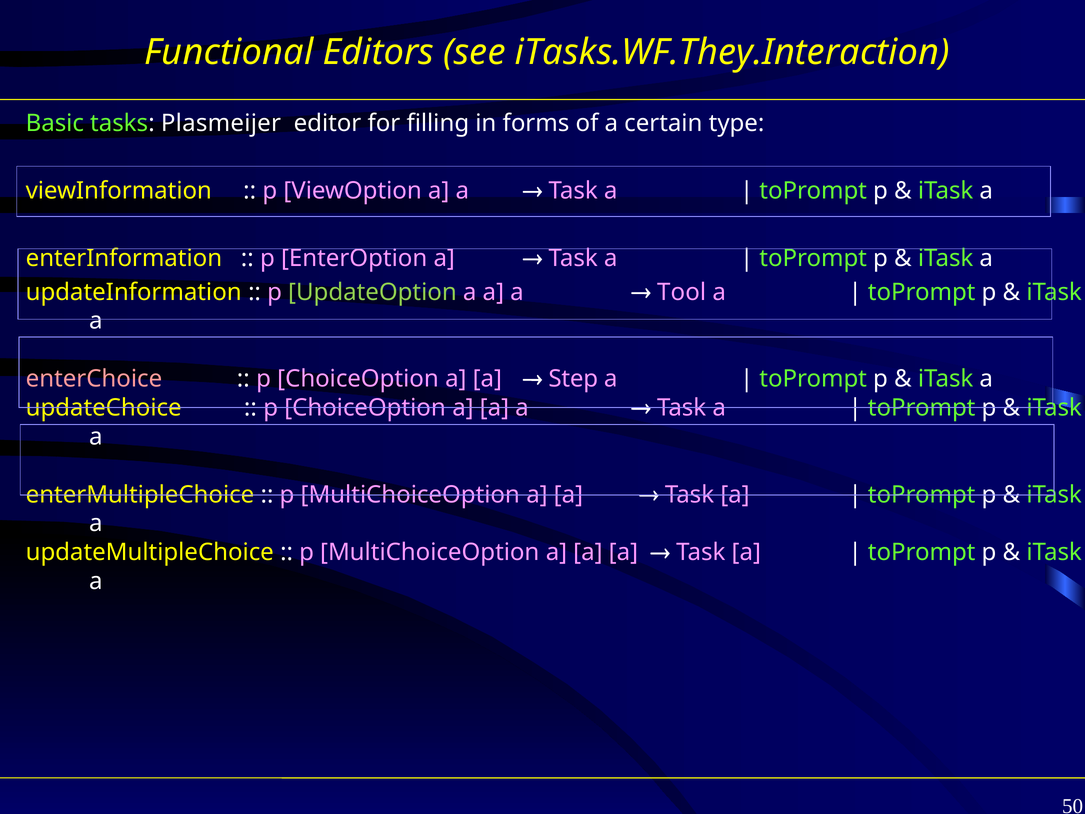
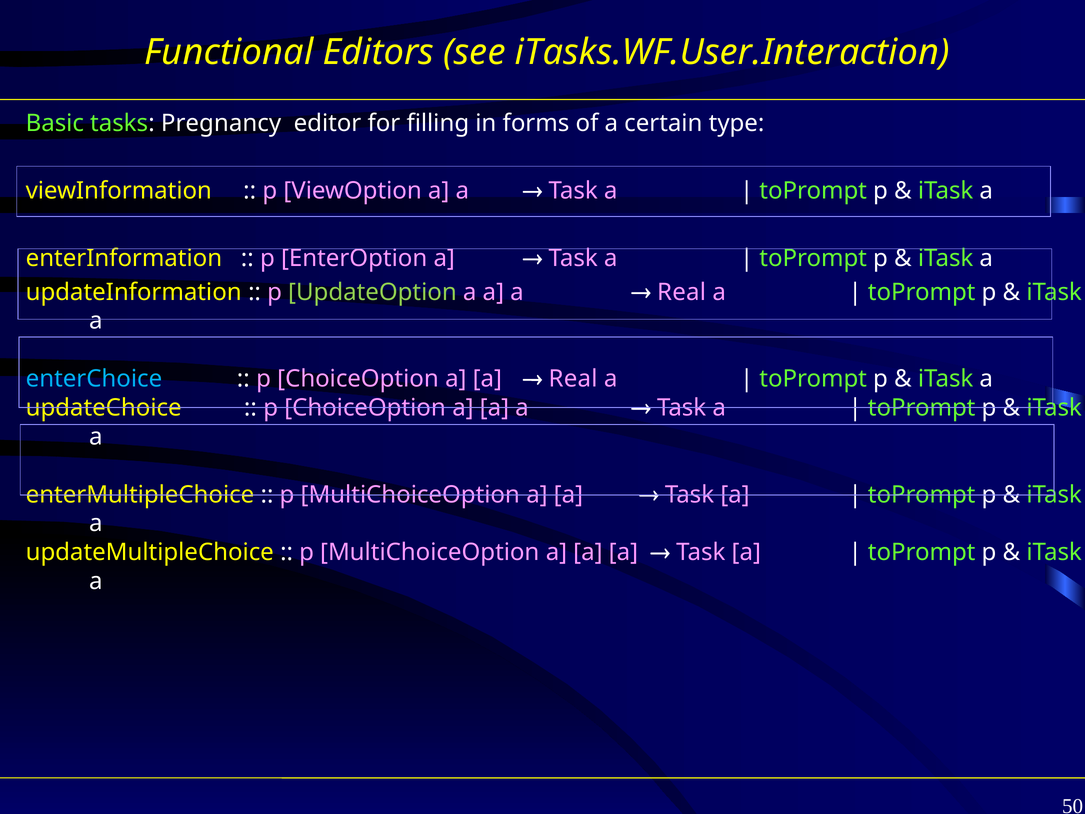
iTasks.WF.They.Interaction: iTasks.WF.They.Interaction -> iTasks.WF.User.Interaction
Plasmeijer: Plasmeijer -> Pregnancy
Tool at (682, 292): Tool -> Real
enterChoice colour: pink -> light blue
Step at (573, 379): Step -> Real
